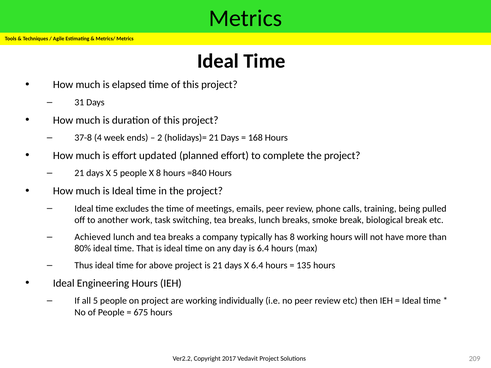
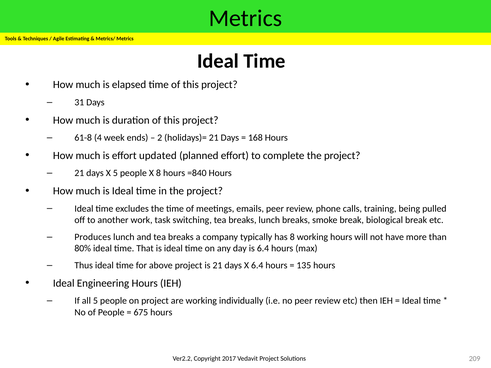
37-8: 37-8 -> 61-8
Achieved: Achieved -> Produces
